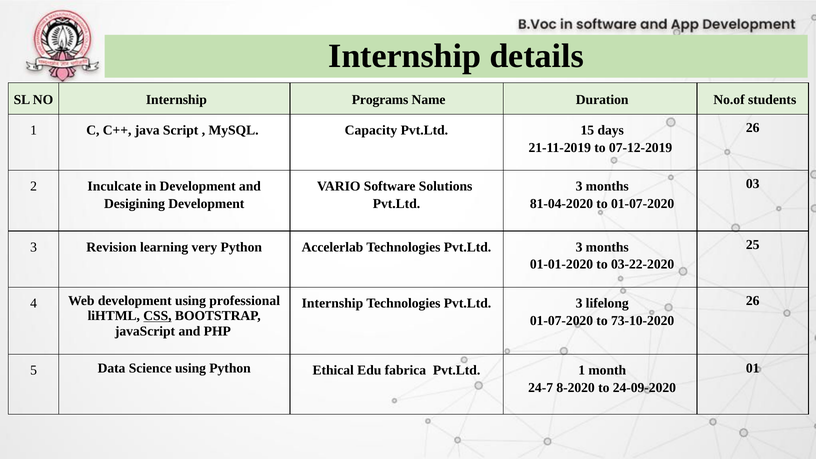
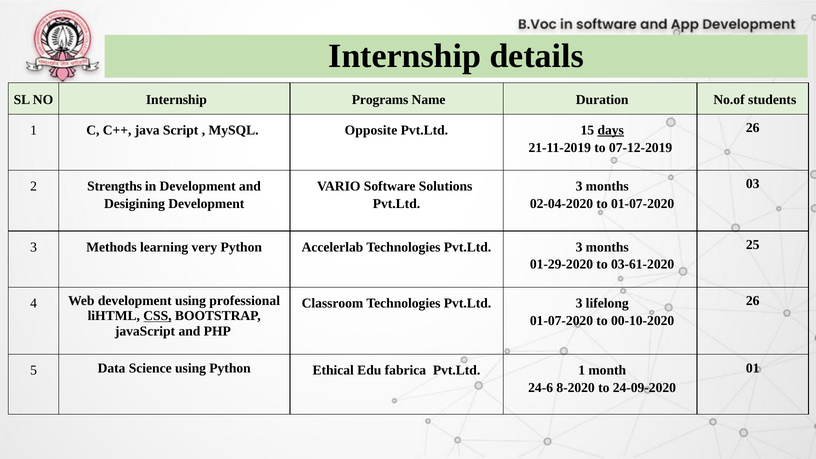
Capacity: Capacity -> Opposite
days underline: none -> present
Inculcate: Inculcate -> Strengths
81-04-2020: 81-04-2020 -> 02-04-2020
Revision: Revision -> Methods
01-01-2020: 01-01-2020 -> 01-29-2020
03-22-2020: 03-22-2020 -> 03-61-2020
Internship at (332, 303): Internship -> Classroom
73-10-2020: 73-10-2020 -> 00-10-2020
24-7: 24-7 -> 24-6
